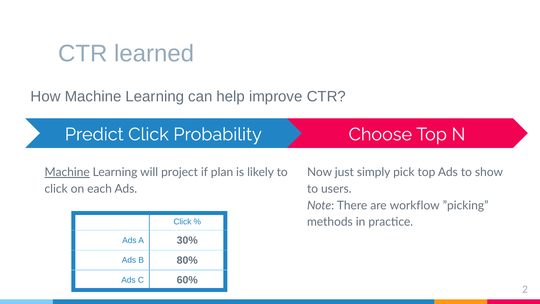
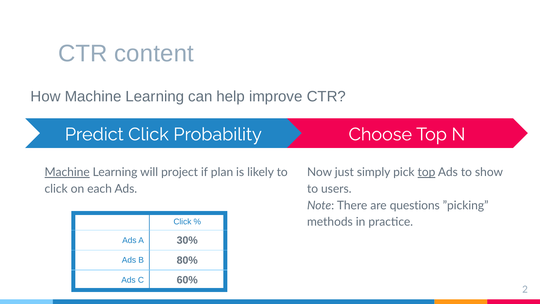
learned: learned -> content
top at (426, 172) underline: none -> present
workflow: workflow -> questions
